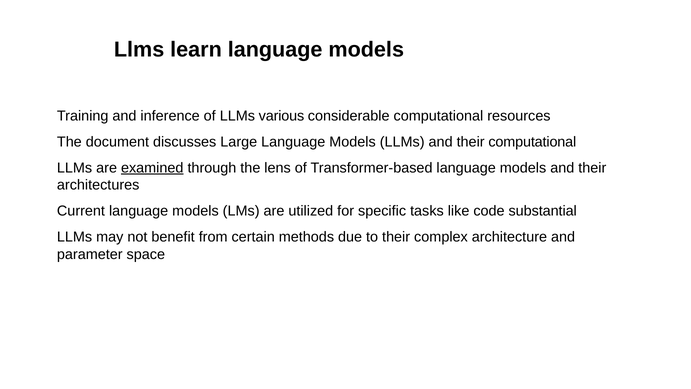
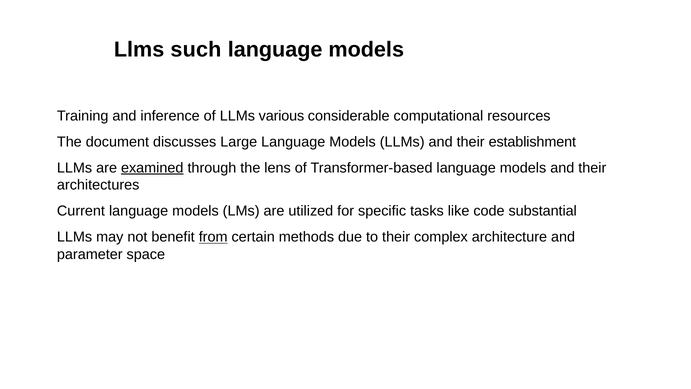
learn: learn -> such
their computational: computational -> establishment
from underline: none -> present
